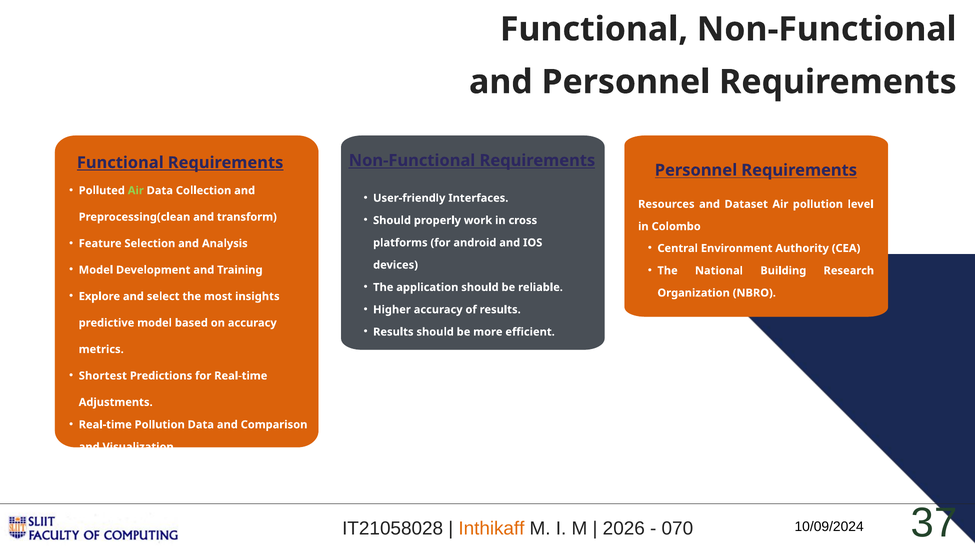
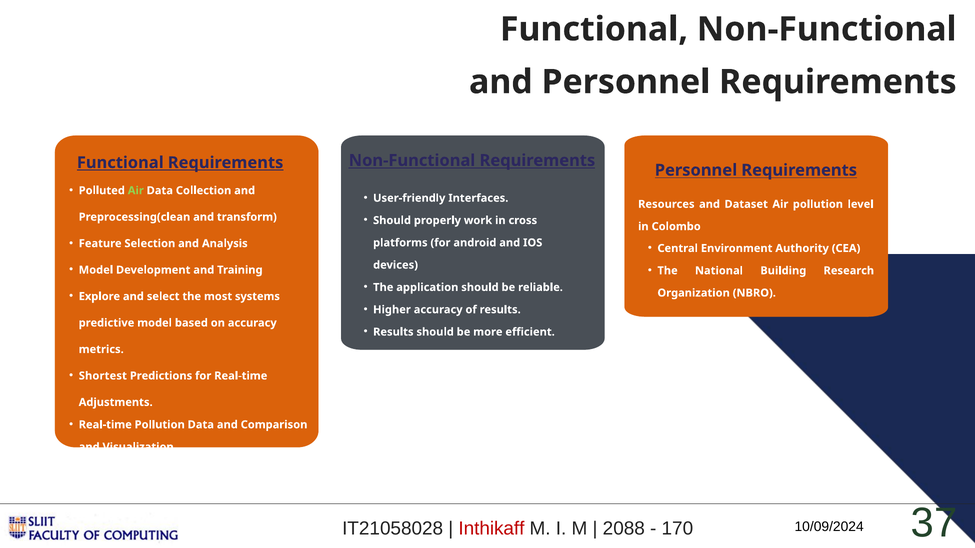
insights: insights -> systems
Inthikaff colour: orange -> red
2026: 2026 -> 2088
070: 070 -> 170
